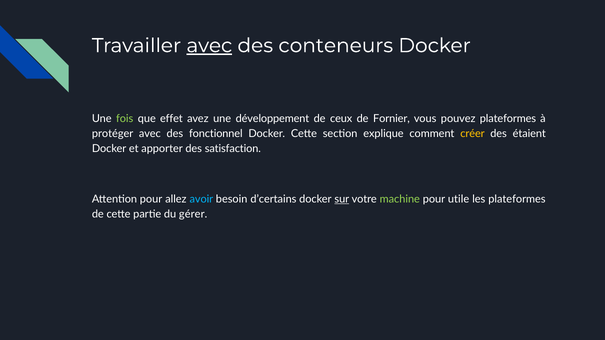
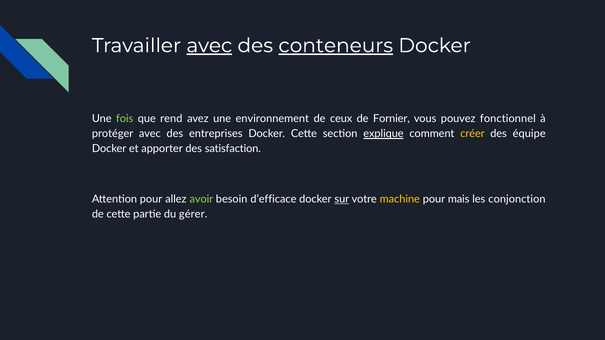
conteneurs underline: none -> present
effet: effet -> rend
développement: développement -> environnement
pouvez plateformes: plateformes -> fonctionnel
fonctionnel: fonctionnel -> entreprises
explique underline: none -> present
étaient: étaient -> équipe
avoir colour: light blue -> light green
d’certains: d’certains -> d’efficace
machine colour: light green -> yellow
utile: utile -> mais
les plateformes: plateformes -> conjonction
